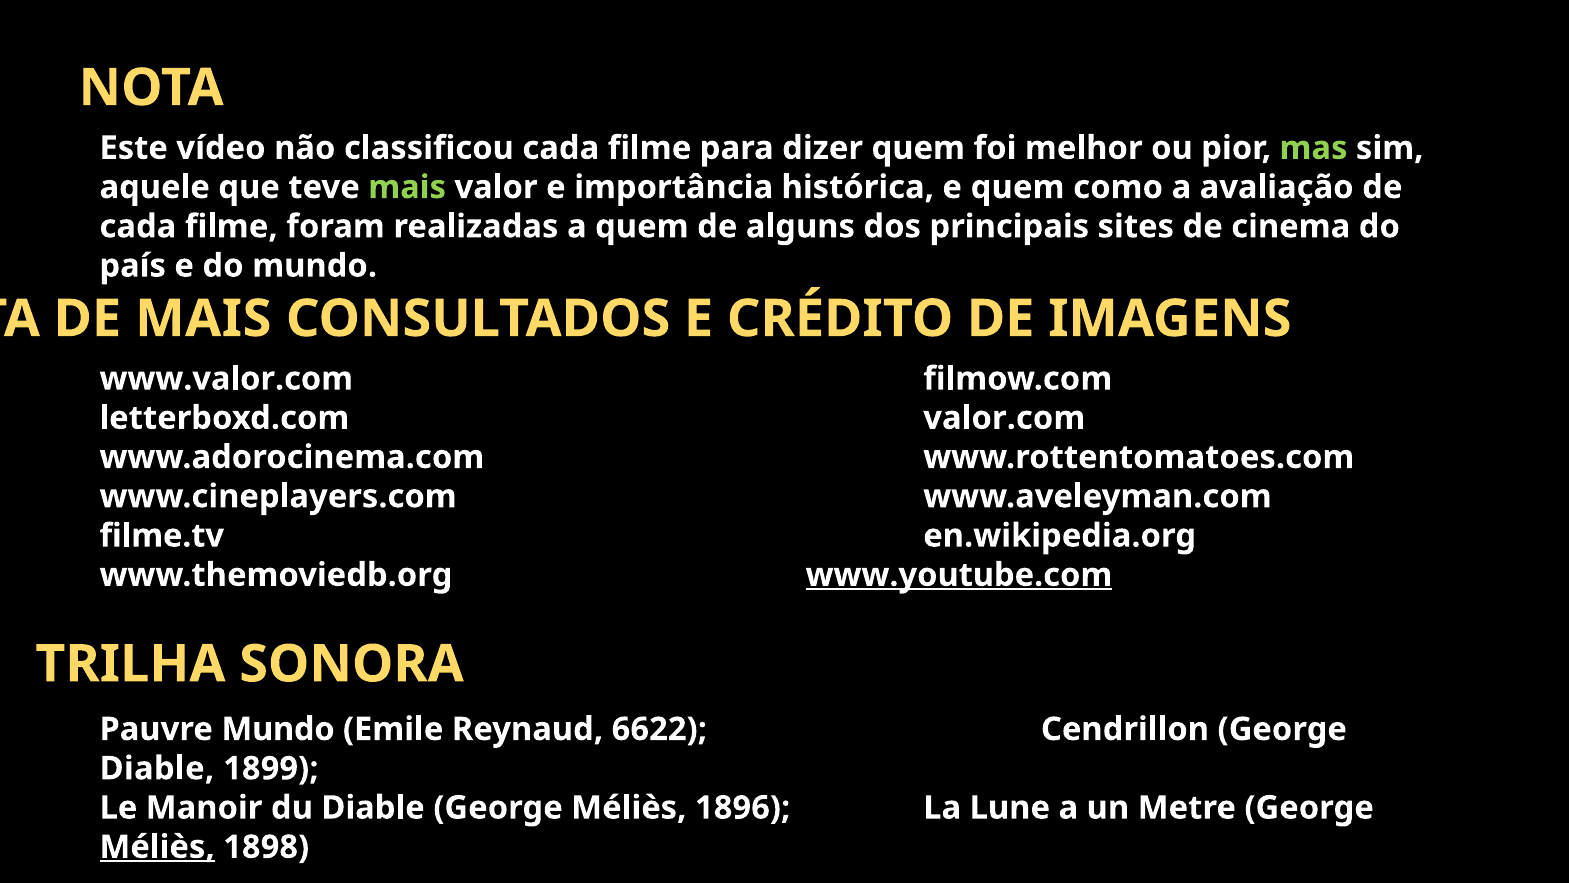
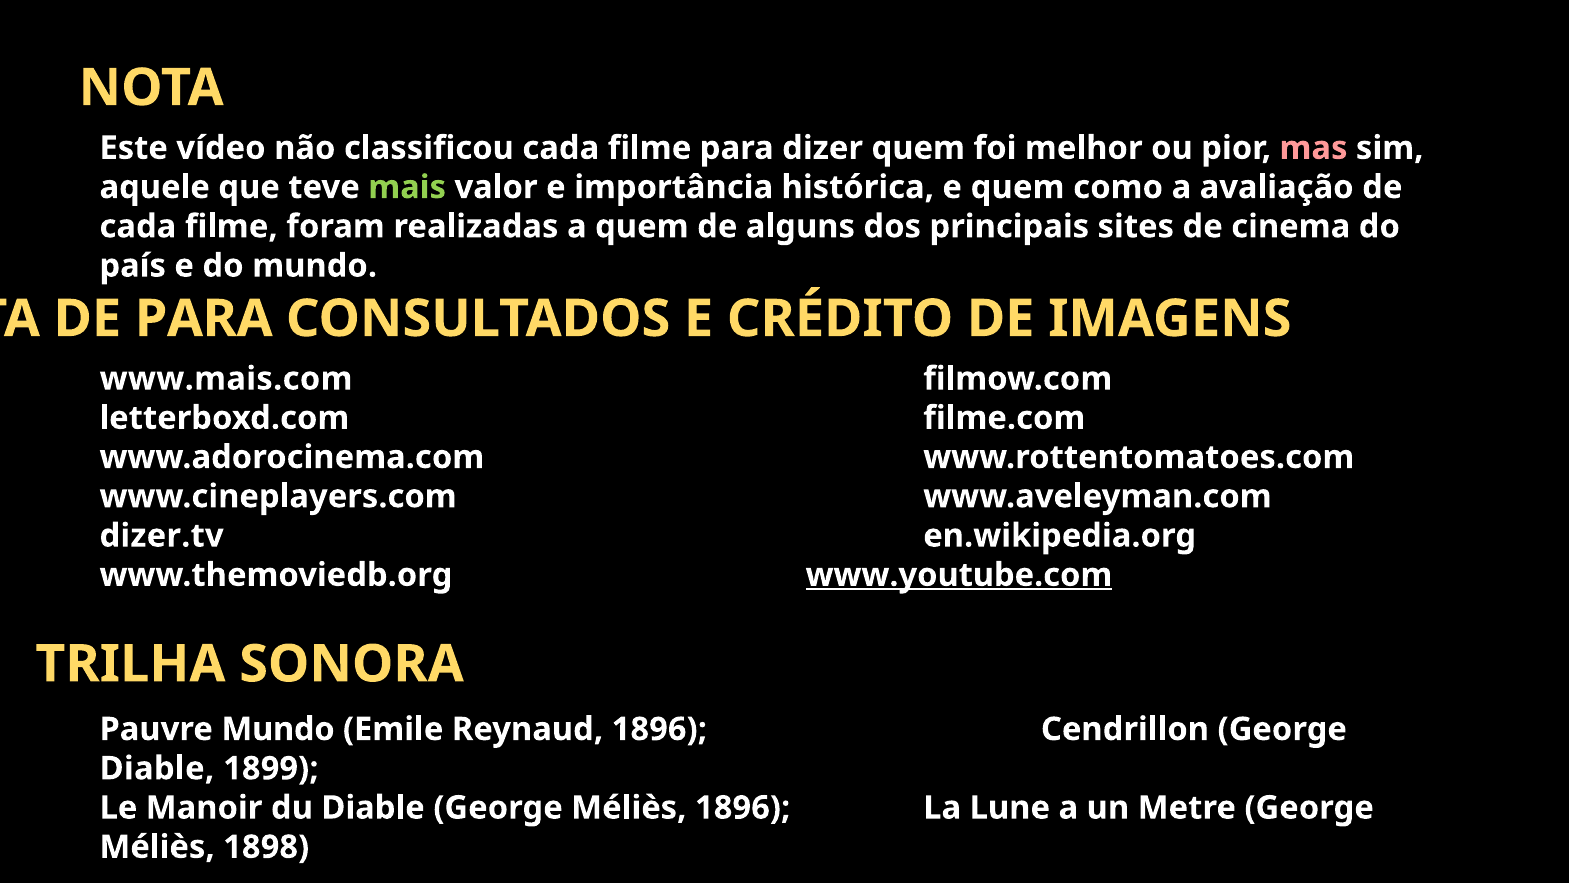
mas colour: light green -> pink
DE MAIS: MAIS -> PARA
www.valor.com: www.valor.com -> www.mais.com
valor.com: valor.com -> filme.com
filme.tv: filme.tv -> dizer.tv
Reynaud 6622: 6622 -> 1896
Méliès at (157, 847) underline: present -> none
